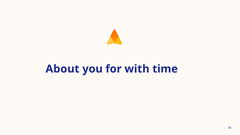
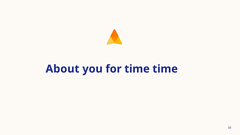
for with: with -> time
